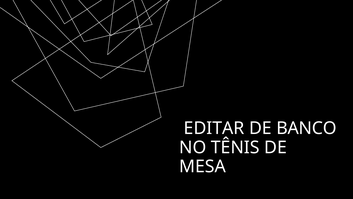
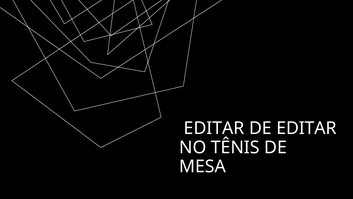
DE BANCO: BANCO -> EDITAR
